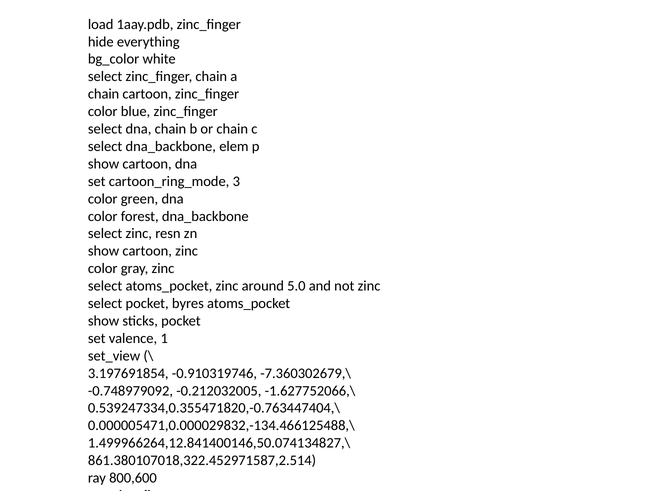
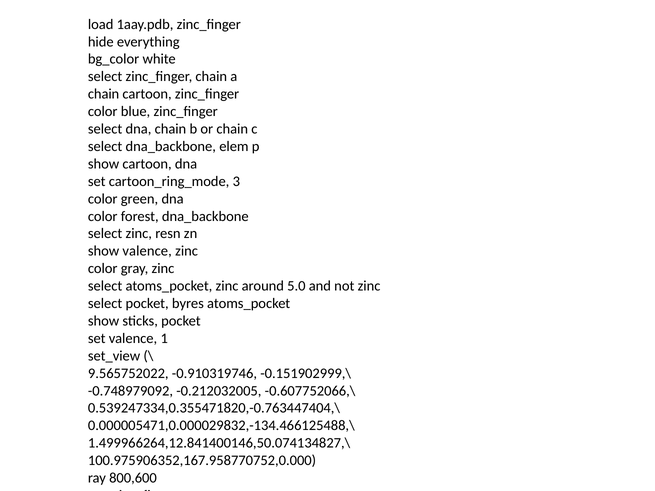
cartoon at (147, 251): cartoon -> valence
3.197691854: 3.197691854 -> 9.565752022
-7.360302679,\: -7.360302679,\ -> -0.151902999,\
-1.627752066,\: -1.627752066,\ -> -0.607752066,\
861.380107018,322.452971587,2.514: 861.380107018,322.452971587,2.514 -> 100.975906352,167.958770752,0.000
